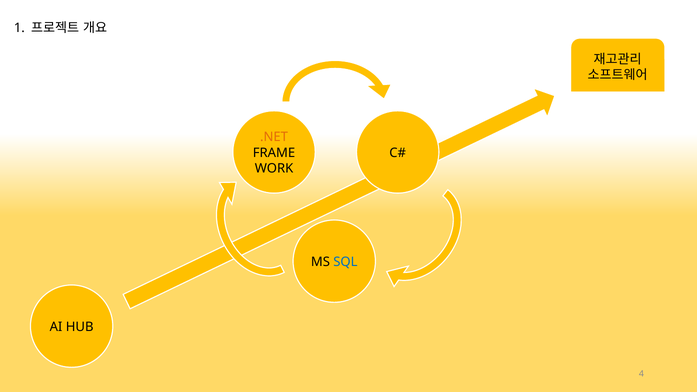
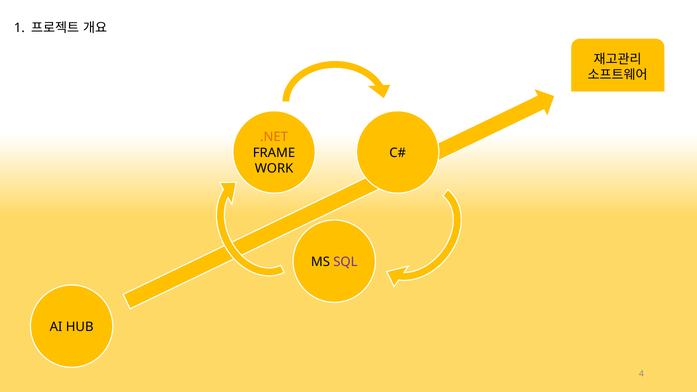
SQL colour: blue -> purple
